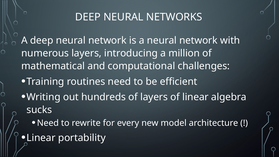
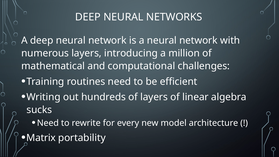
Linear at (41, 138): Linear -> Matrix
